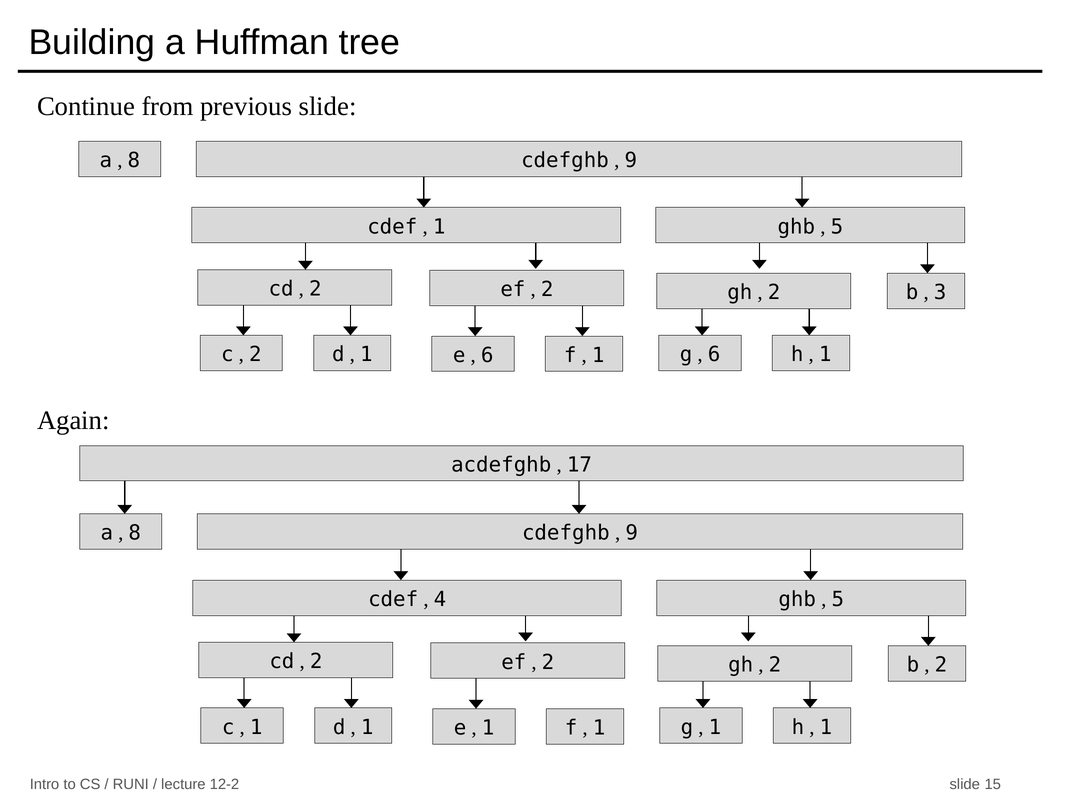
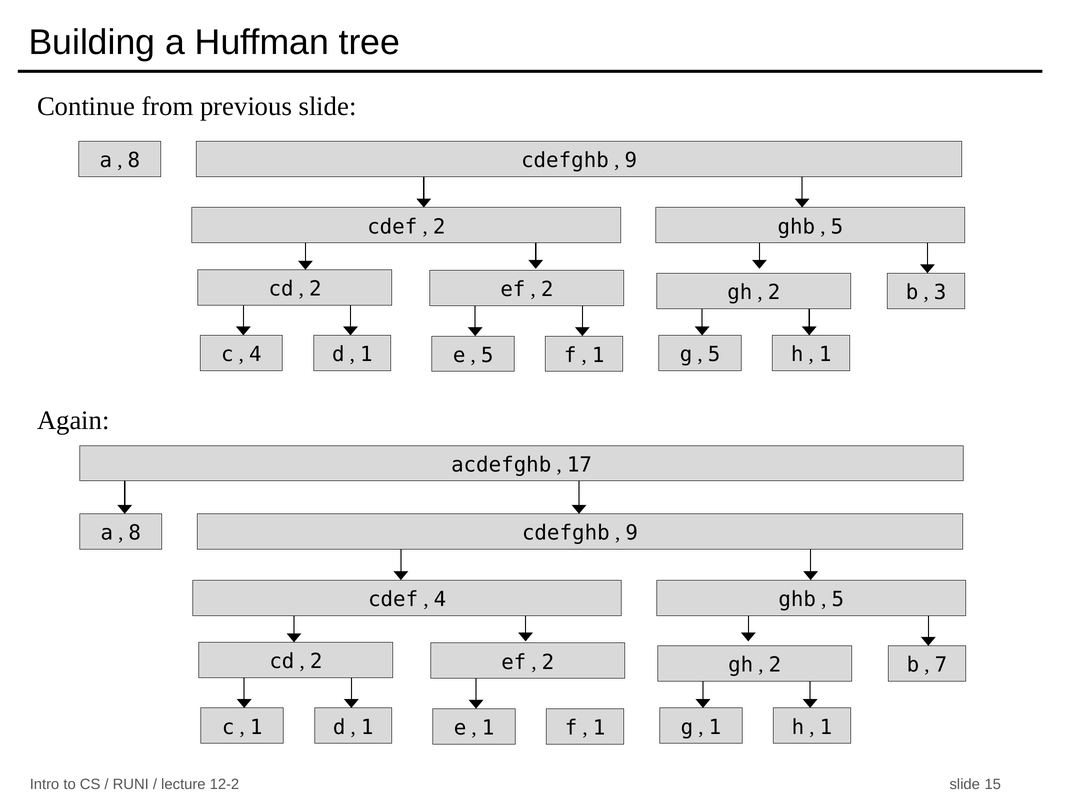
1 at (439, 227): 1 -> 2
2 at (255, 354): 2 -> 4
6 at (487, 355): 6 -> 5
6 at (714, 354): 6 -> 5
2 at (941, 665): 2 -> 7
